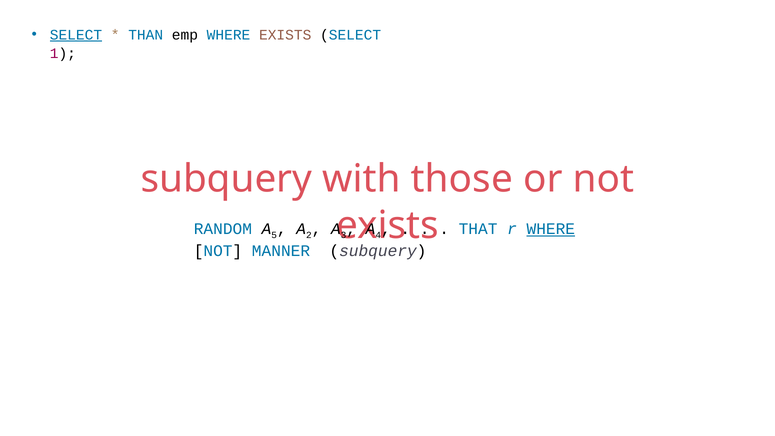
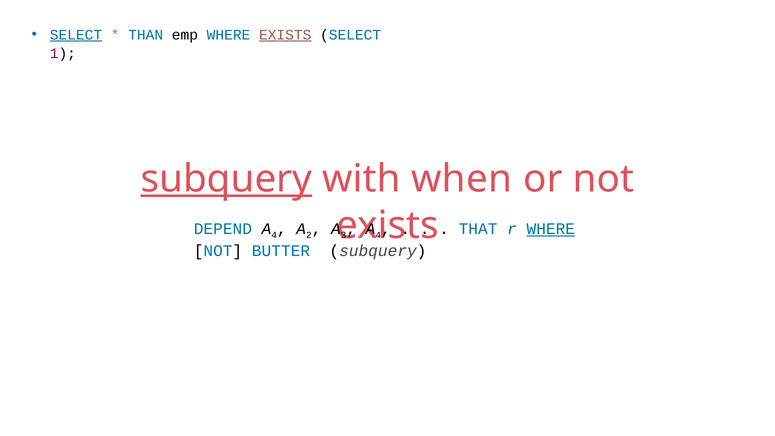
EXISTS at (285, 35) underline: none -> present
subquery at (226, 179) underline: none -> present
those: those -> when
RANDOM: RANDOM -> DEPEND
5 at (274, 235): 5 -> 4
MANNER: MANNER -> BUTTER
